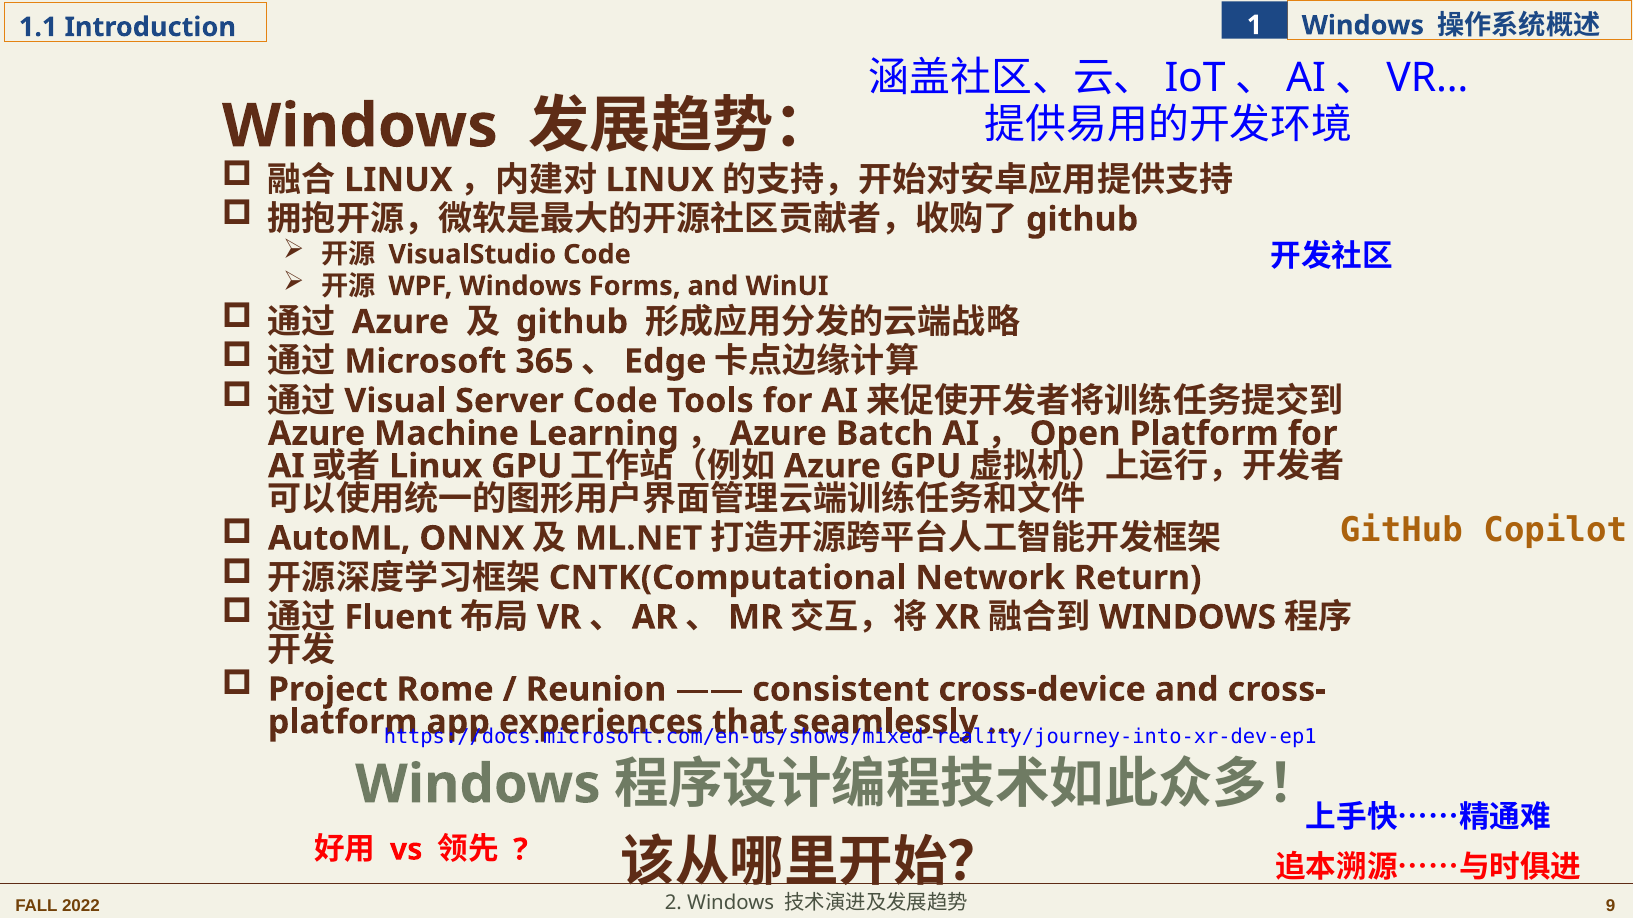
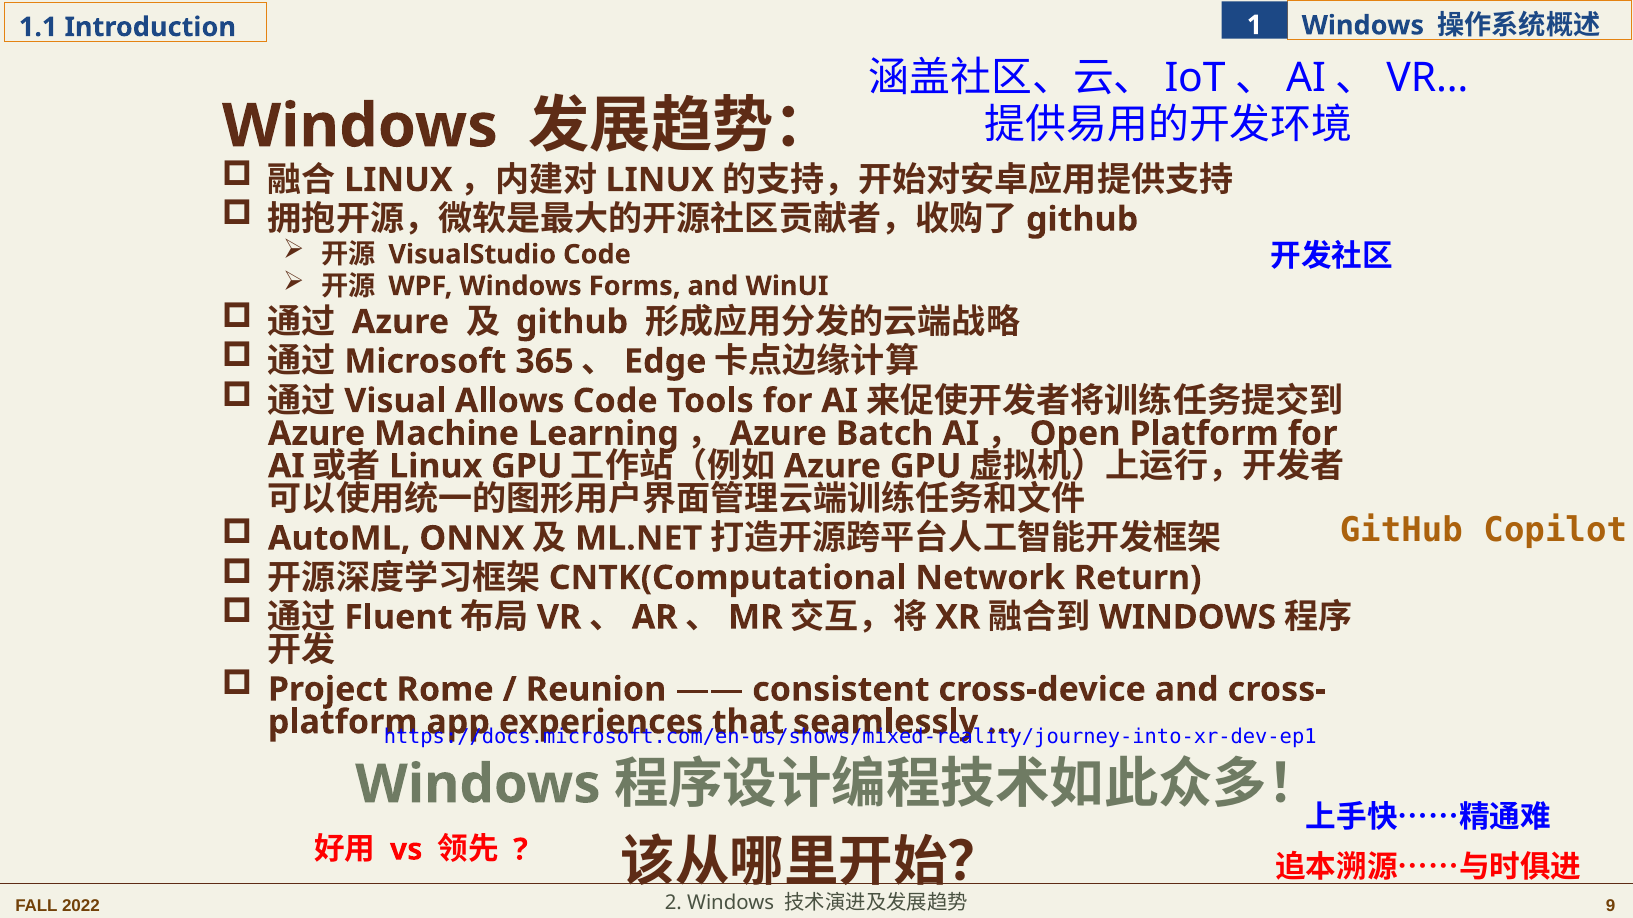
Server: Server -> Allows
